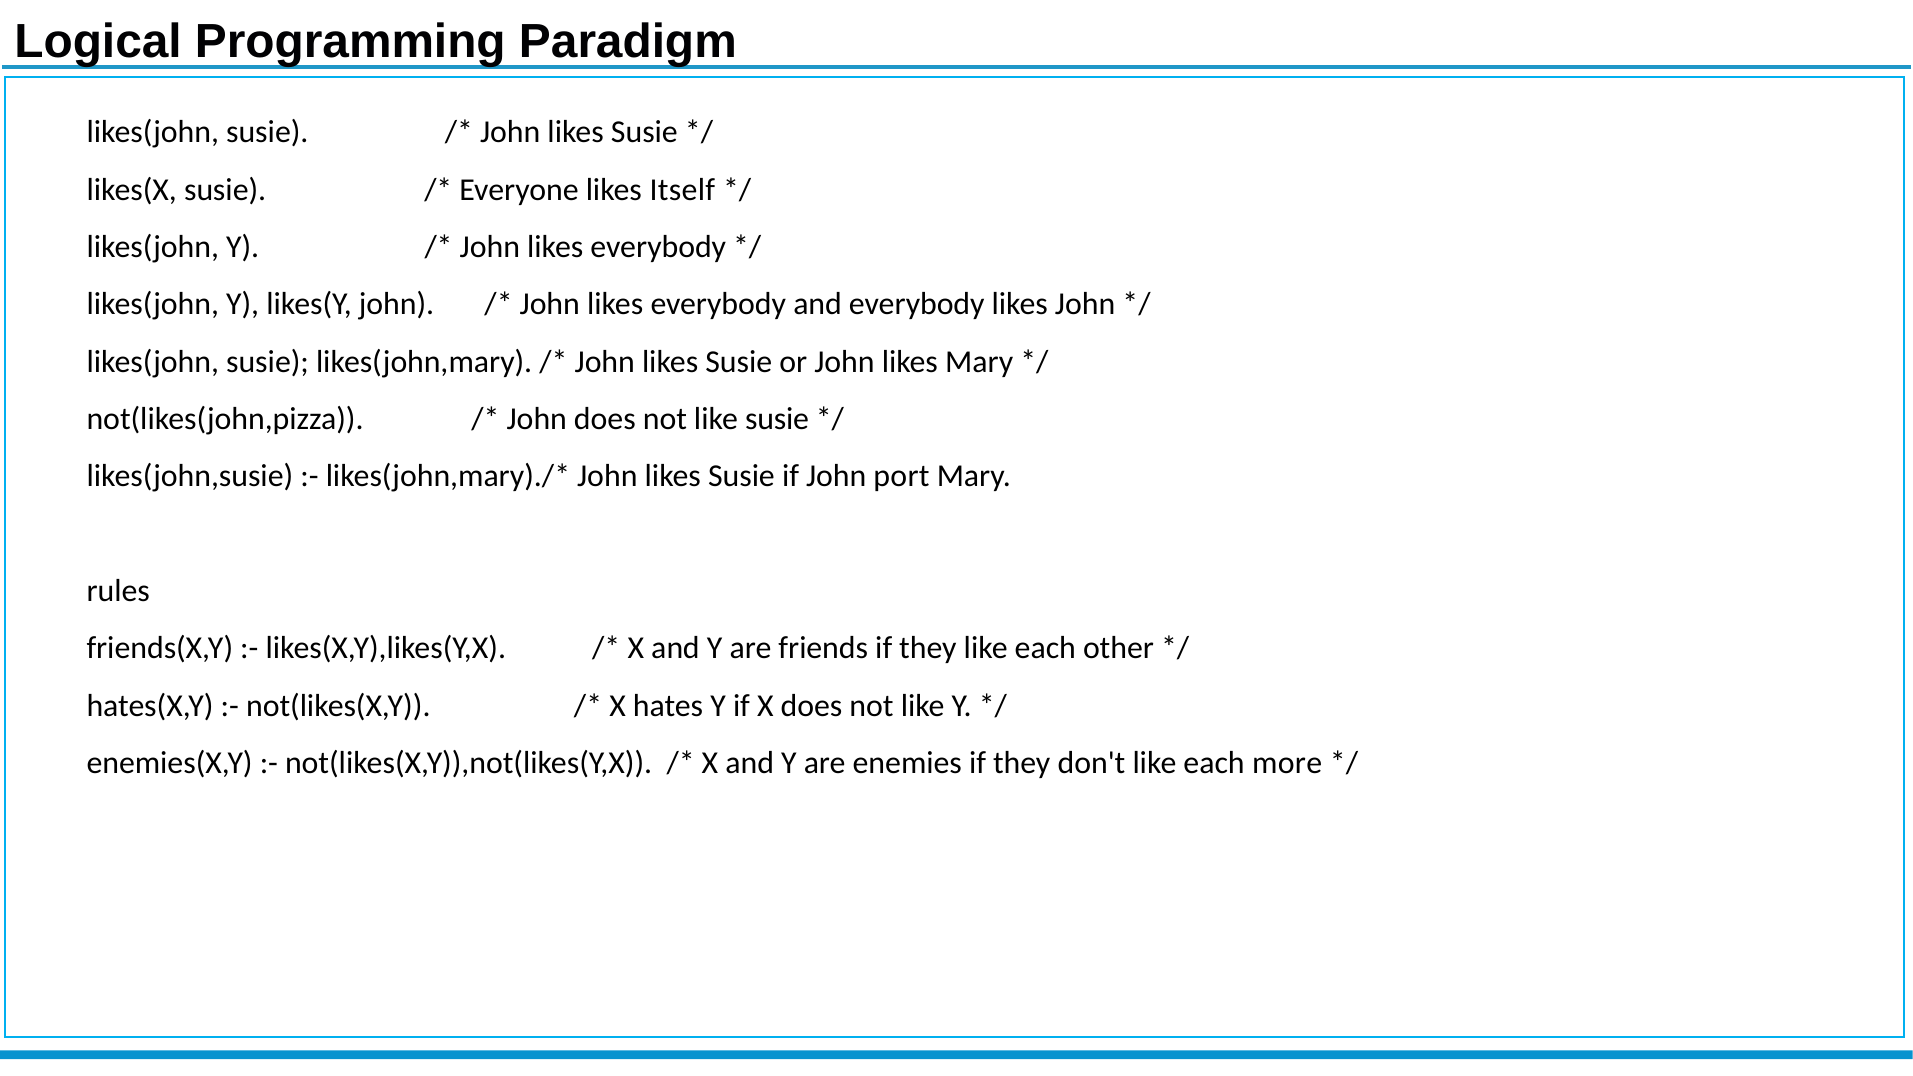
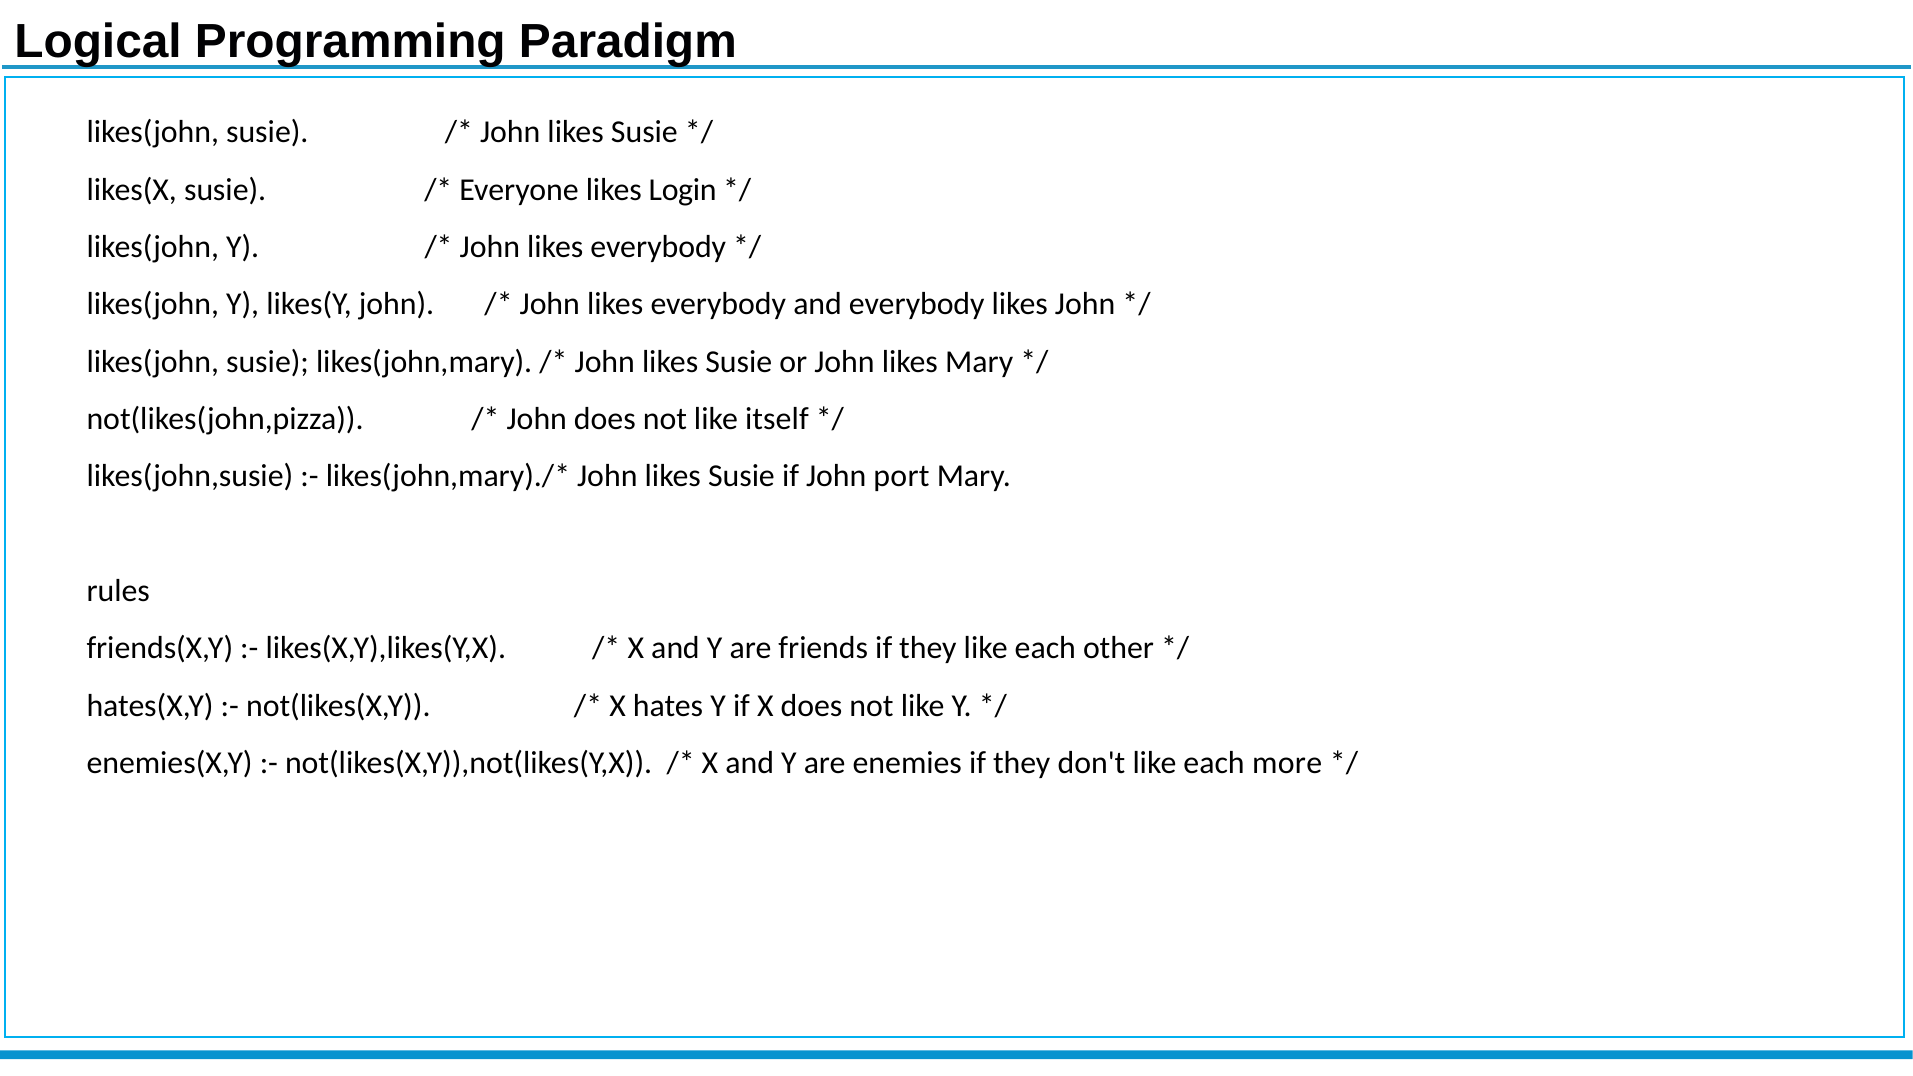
Itself: Itself -> Login
like susie: susie -> itself
